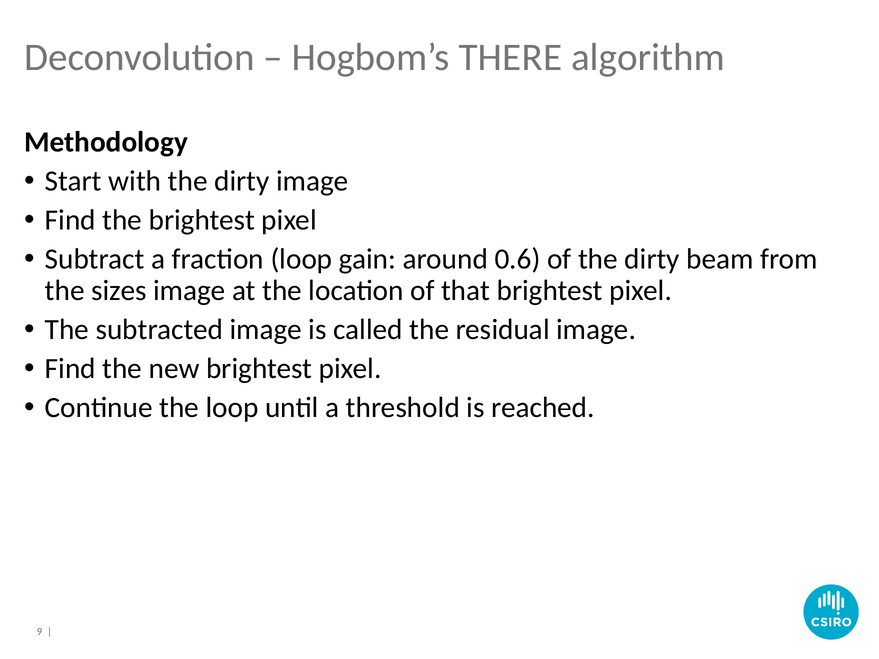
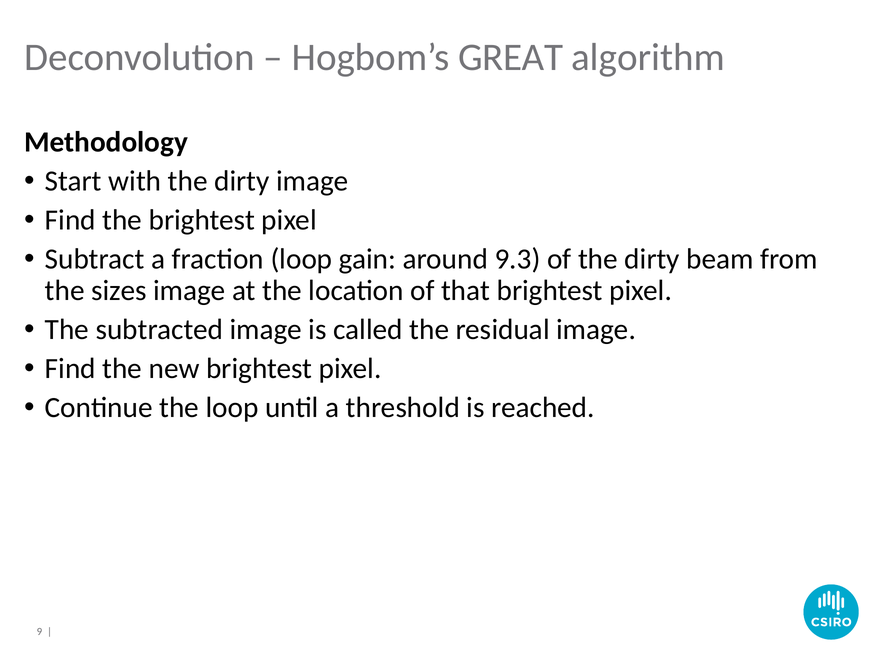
THERE: THERE -> GREAT
0.6: 0.6 -> 9.3
